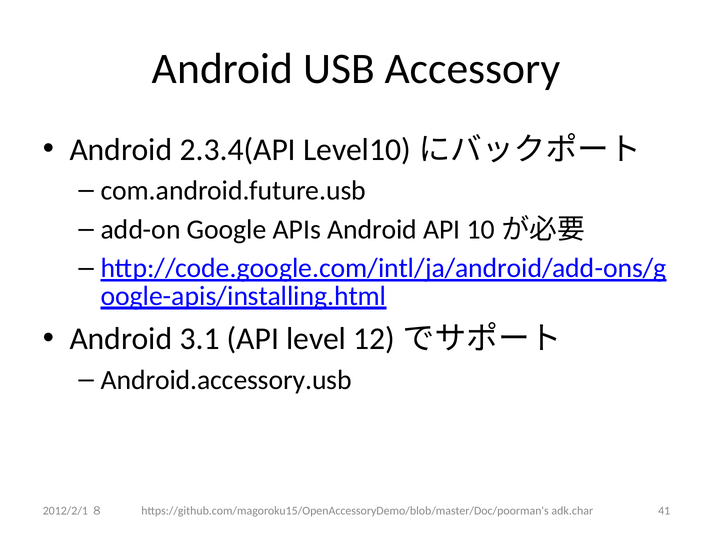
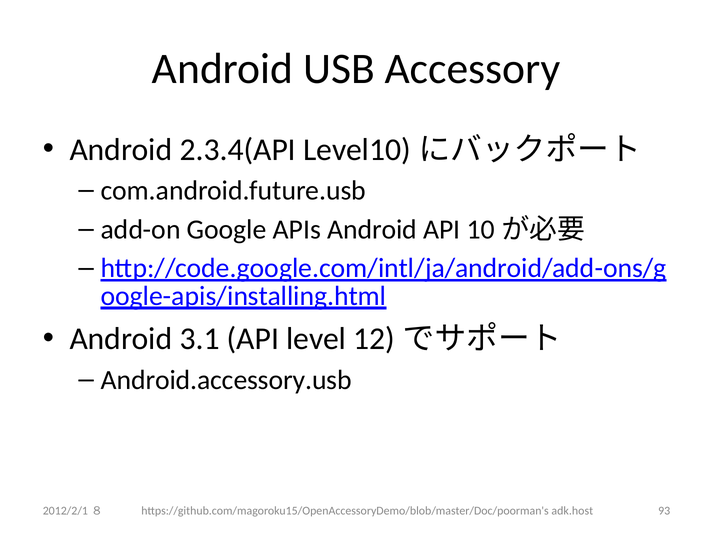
adk.char: adk.char -> adk.host
41: 41 -> 93
